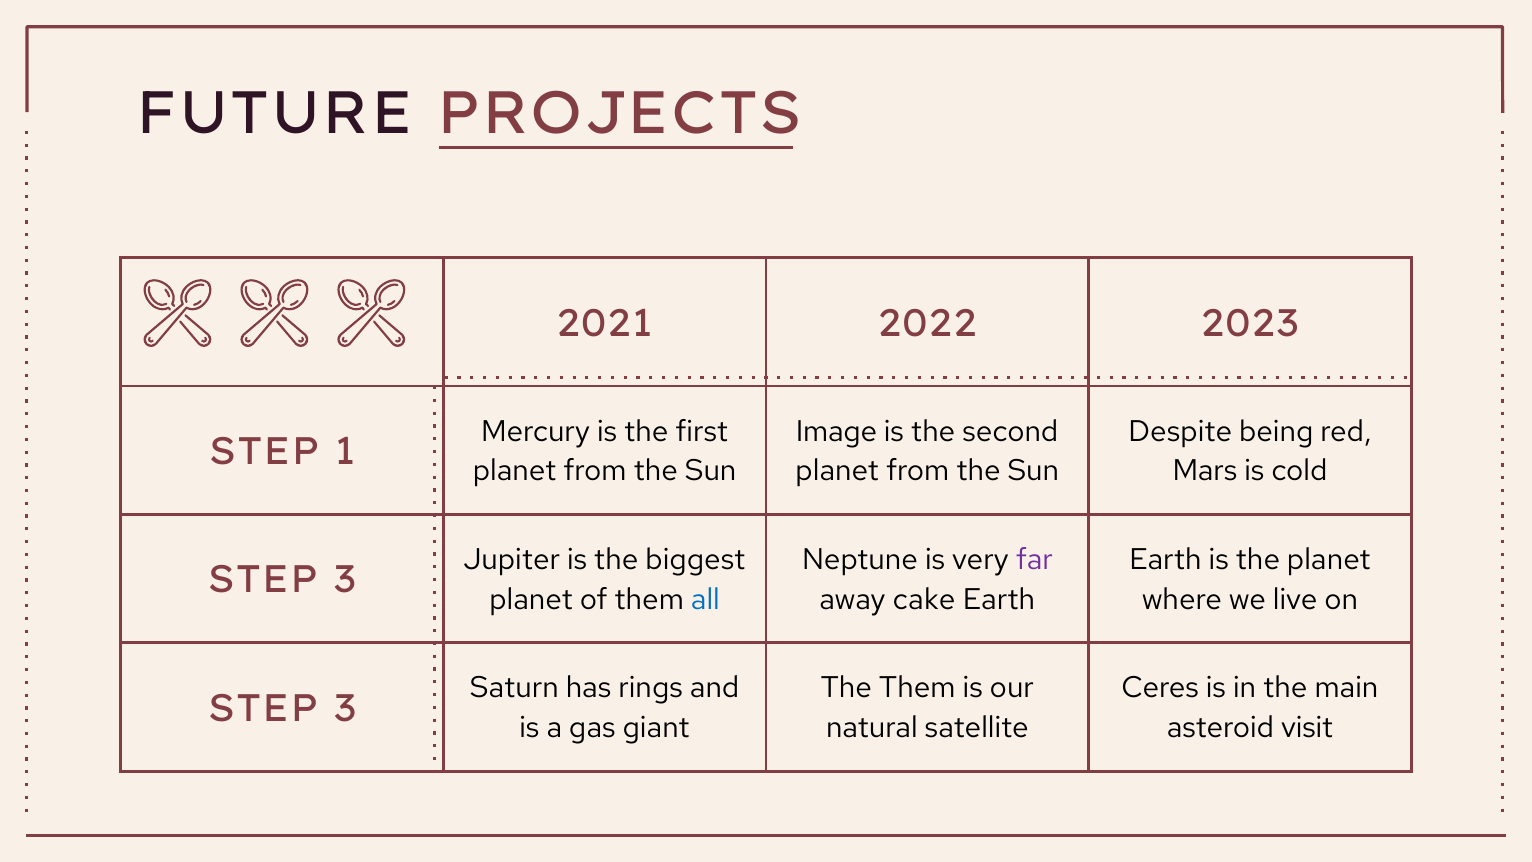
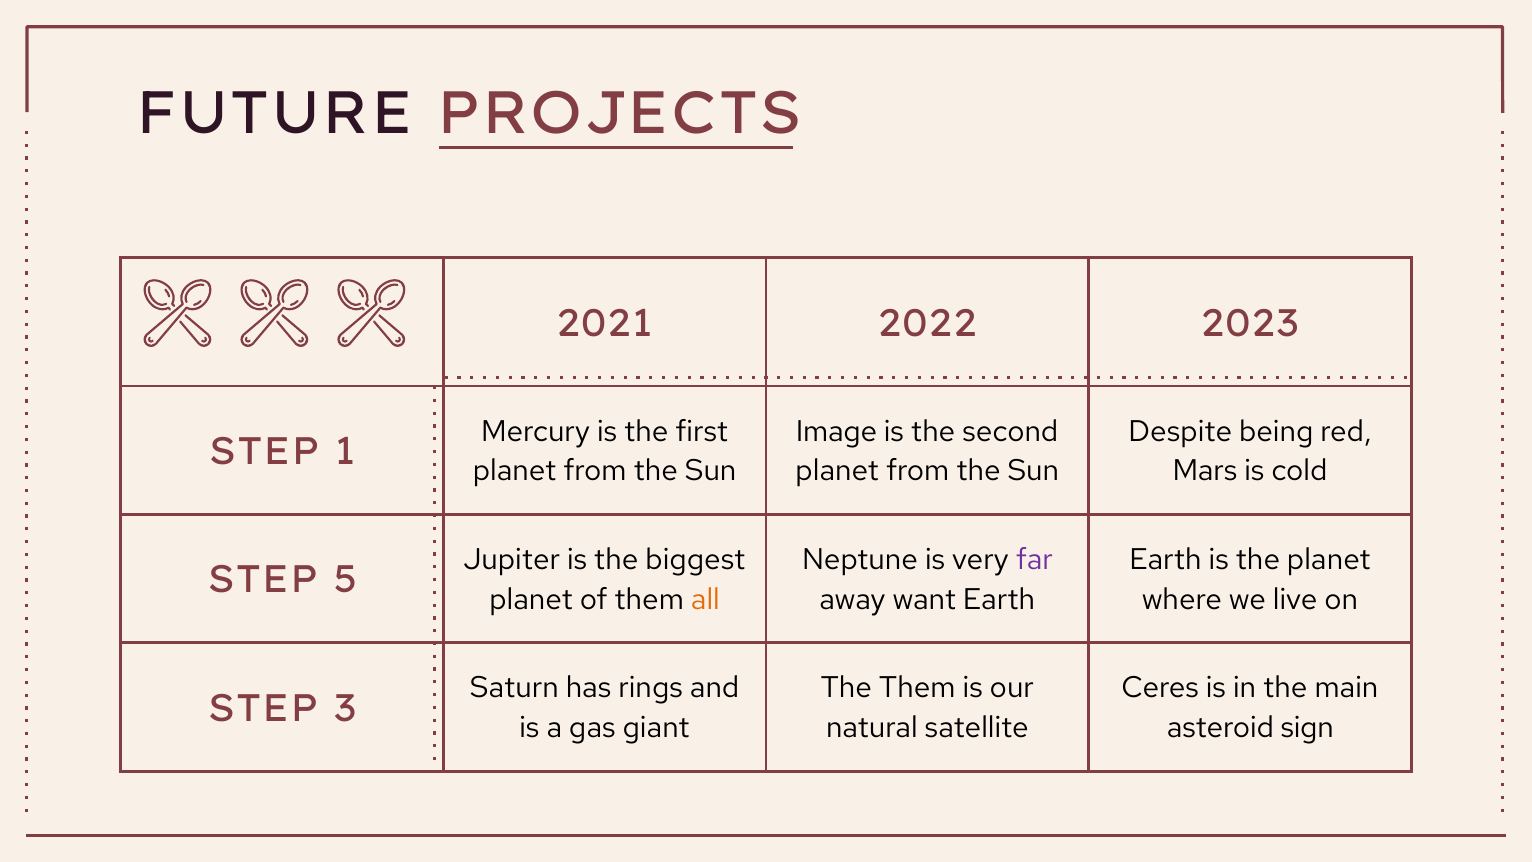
3 at (345, 580): 3 -> 5
all colour: blue -> orange
cake: cake -> want
visit: visit -> sign
